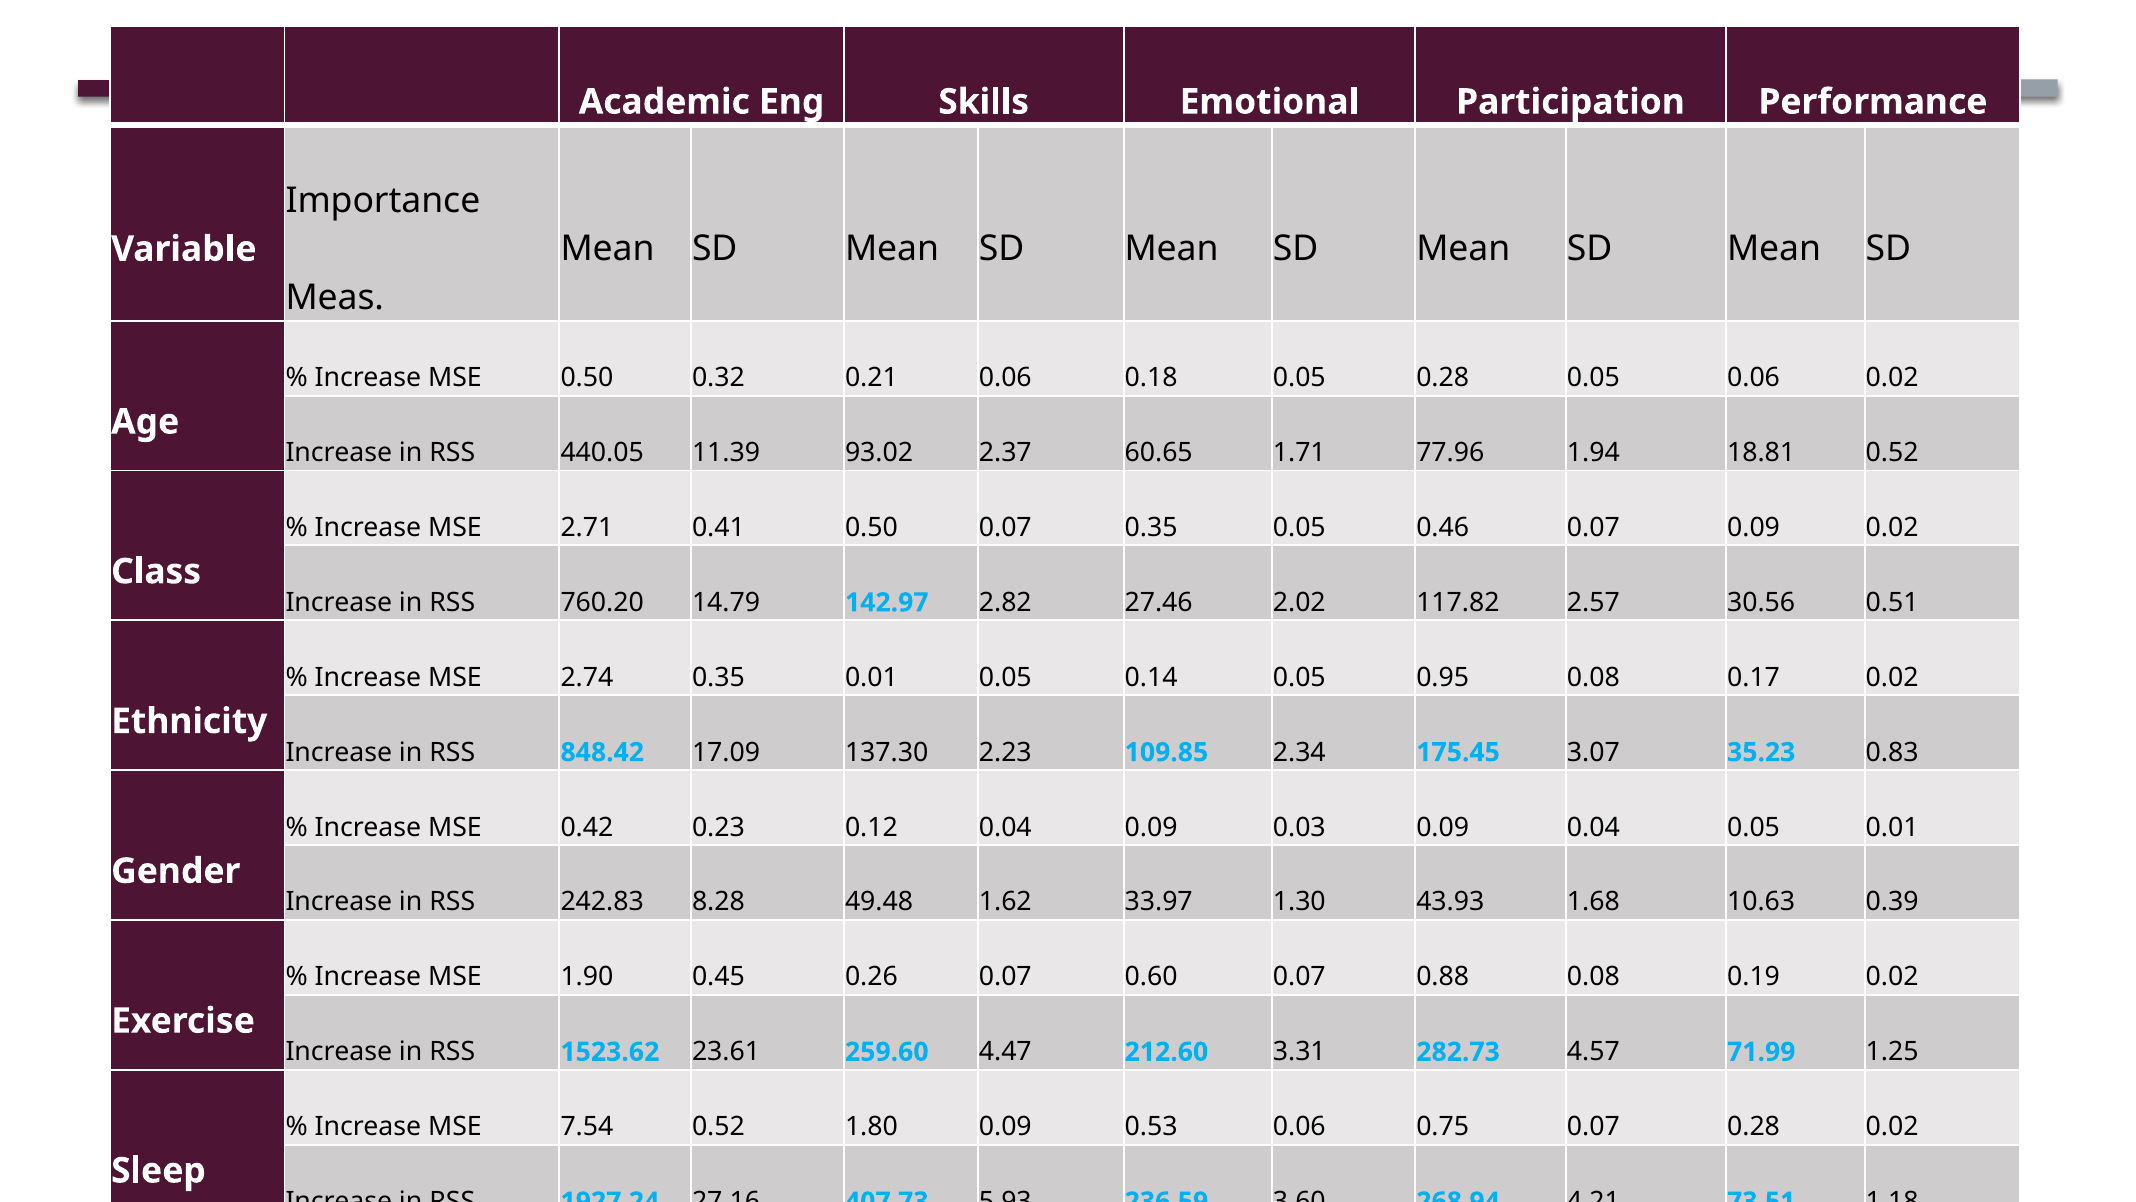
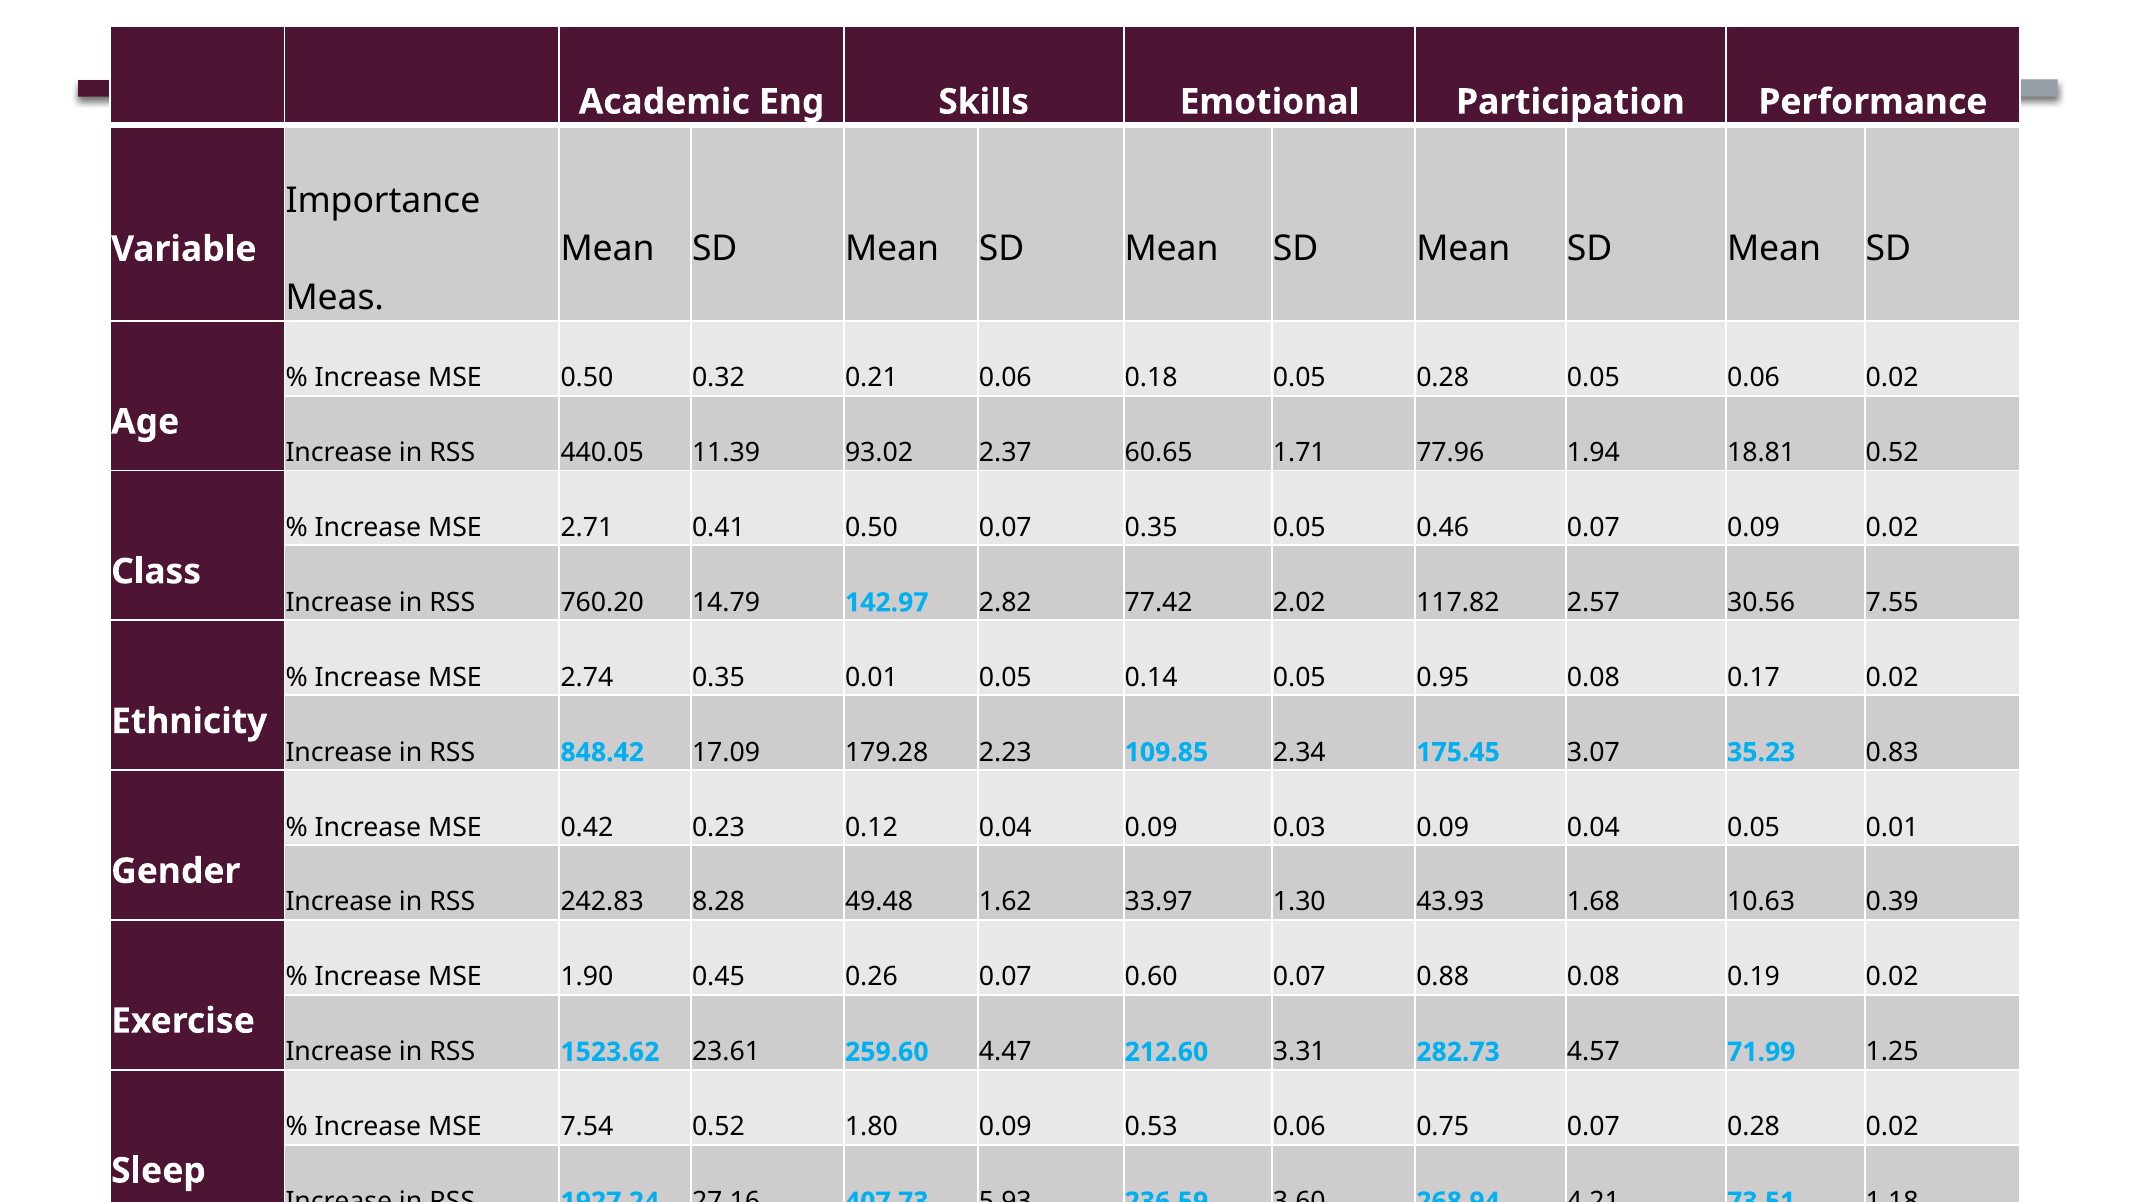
27.46: 27.46 -> 77.42
0.51: 0.51 -> 7.55
137.30: 137.30 -> 179.28
